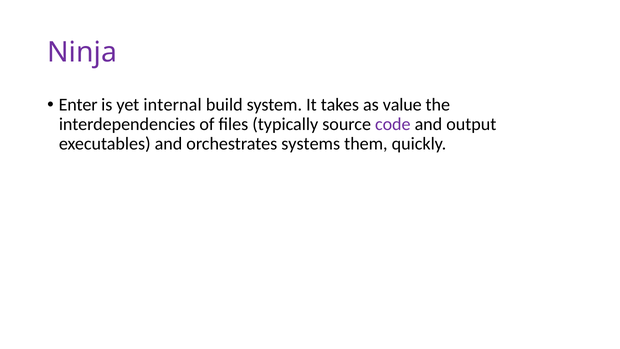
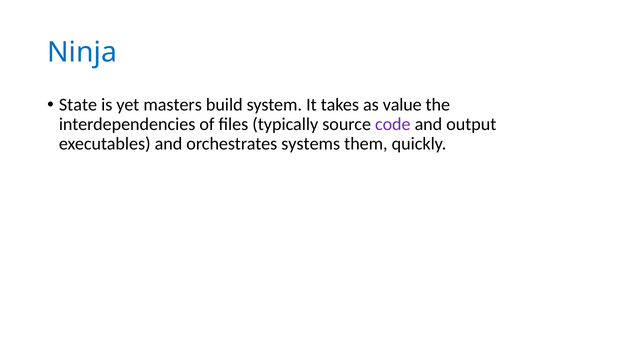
Ninja colour: purple -> blue
Enter: Enter -> State
internal: internal -> masters
